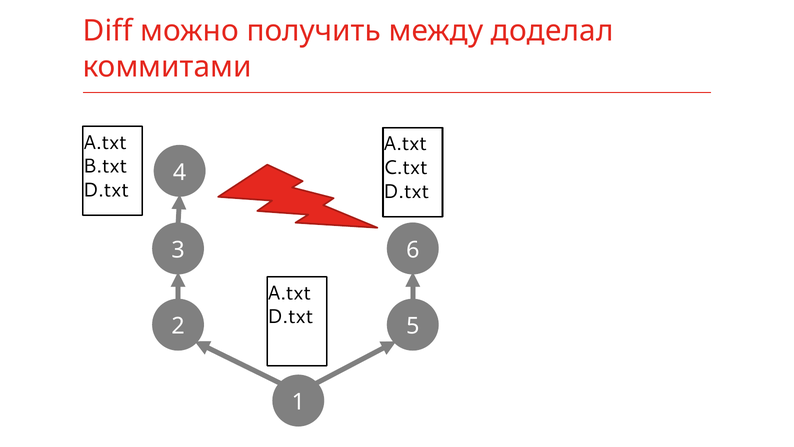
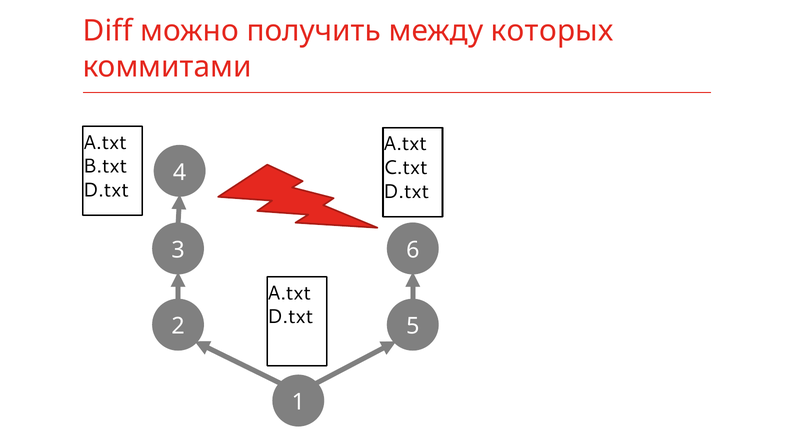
доделал: доделал -> которых
